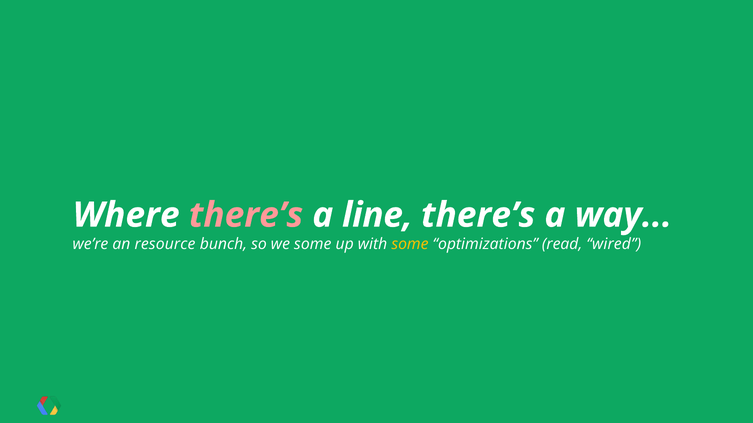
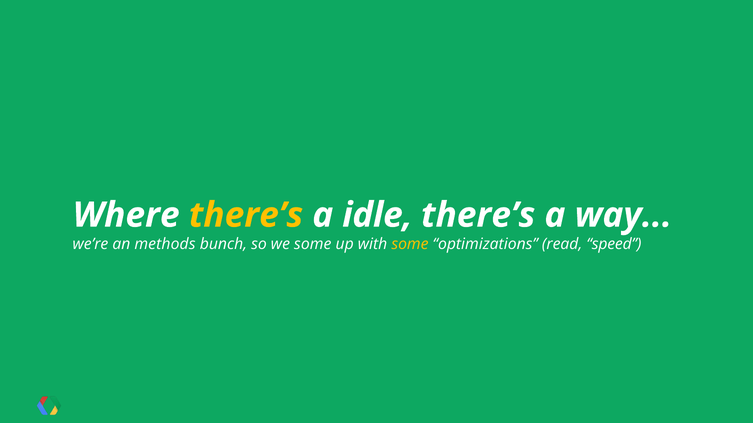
there’s at (246, 215) colour: pink -> yellow
line: line -> idle
resource: resource -> methods
wired: wired -> speed
